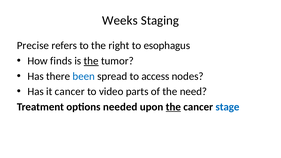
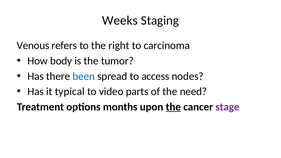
Precise: Precise -> Venous
esophagus: esophagus -> carcinoma
finds: finds -> body
the at (91, 61) underline: present -> none
it cancer: cancer -> typical
needed: needed -> months
stage colour: blue -> purple
